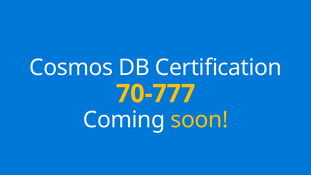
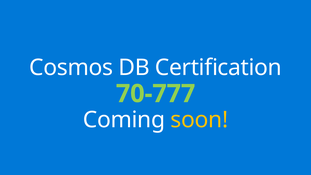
70-777 colour: yellow -> light green
